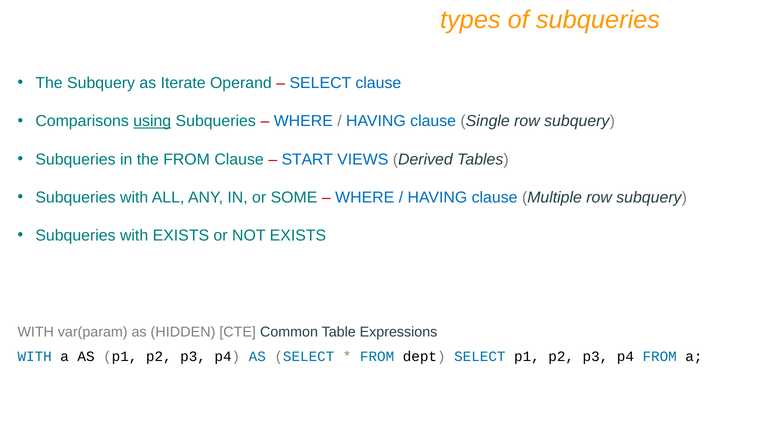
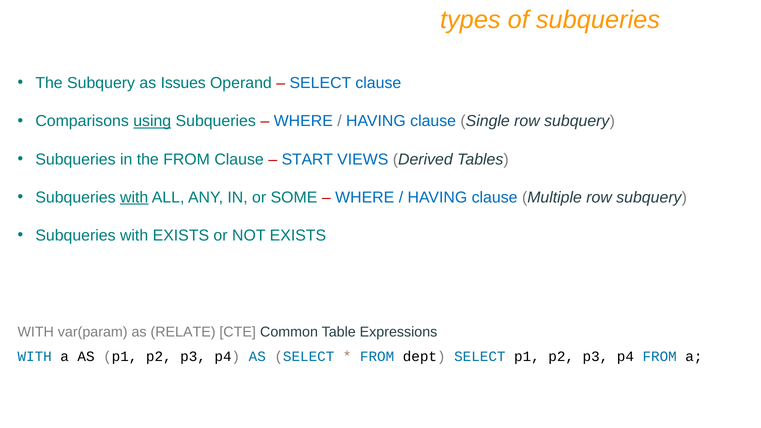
Iterate: Iterate -> Issues
with at (134, 197) underline: none -> present
HIDDEN: HIDDEN -> RELATE
